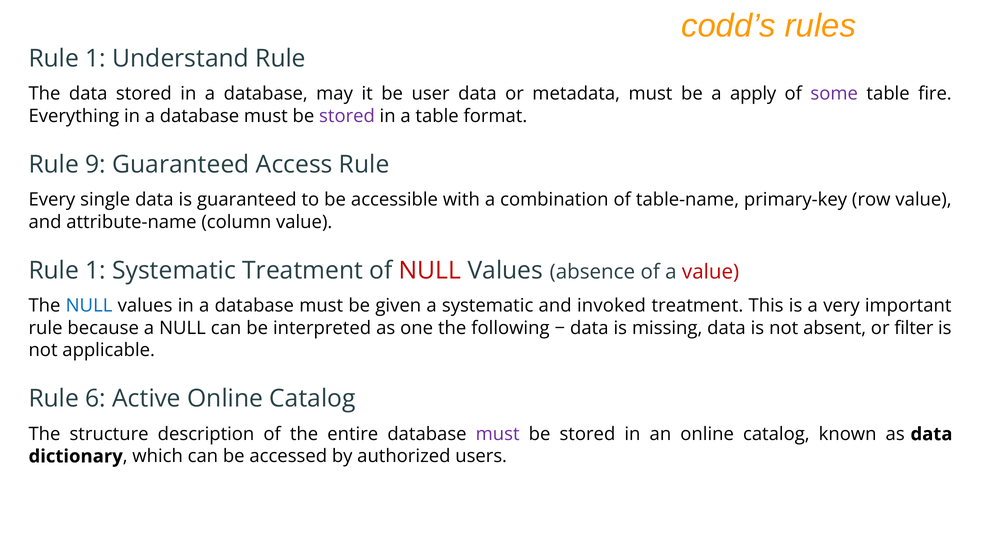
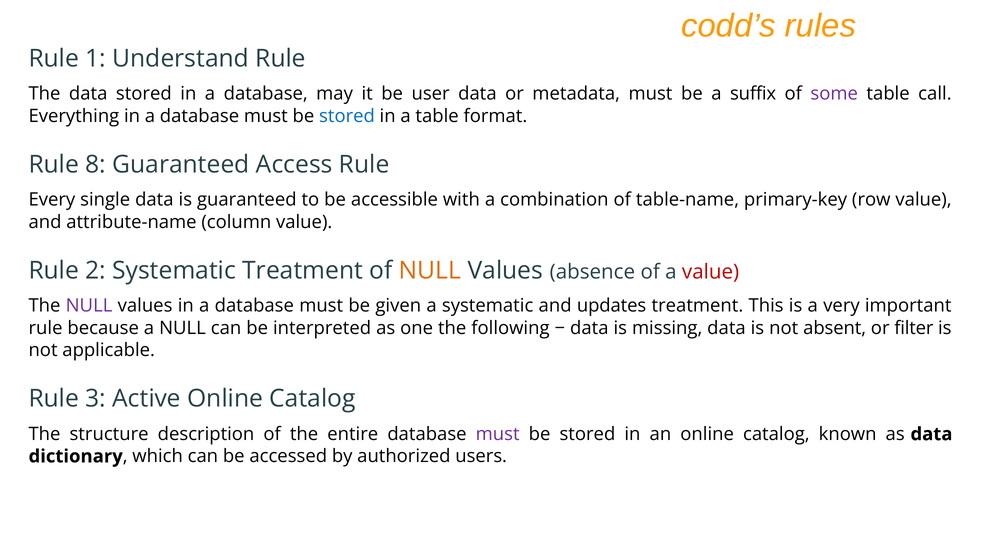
apply: apply -> suffix
fire: fire -> call
stored at (347, 116) colour: purple -> blue
9: 9 -> 8
1 at (96, 271): 1 -> 2
NULL at (430, 271) colour: red -> orange
NULL at (89, 306) colour: blue -> purple
invoked: invoked -> updates
6: 6 -> 3
